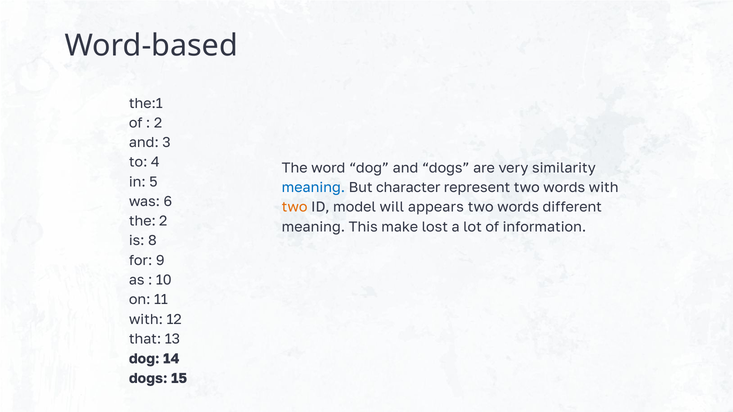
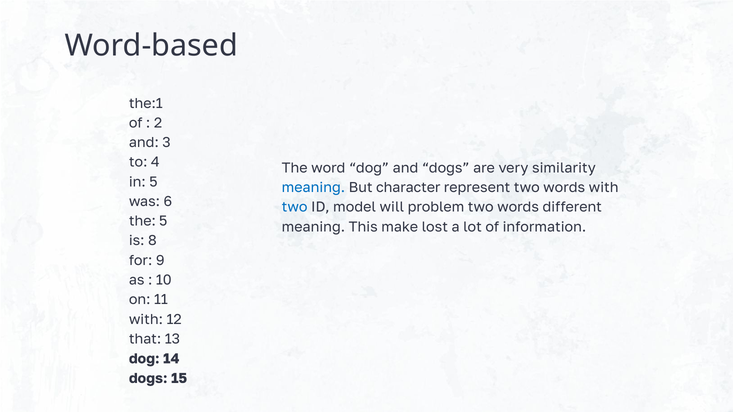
two at (295, 207) colour: orange -> blue
appears: appears -> problem
the 2: 2 -> 5
